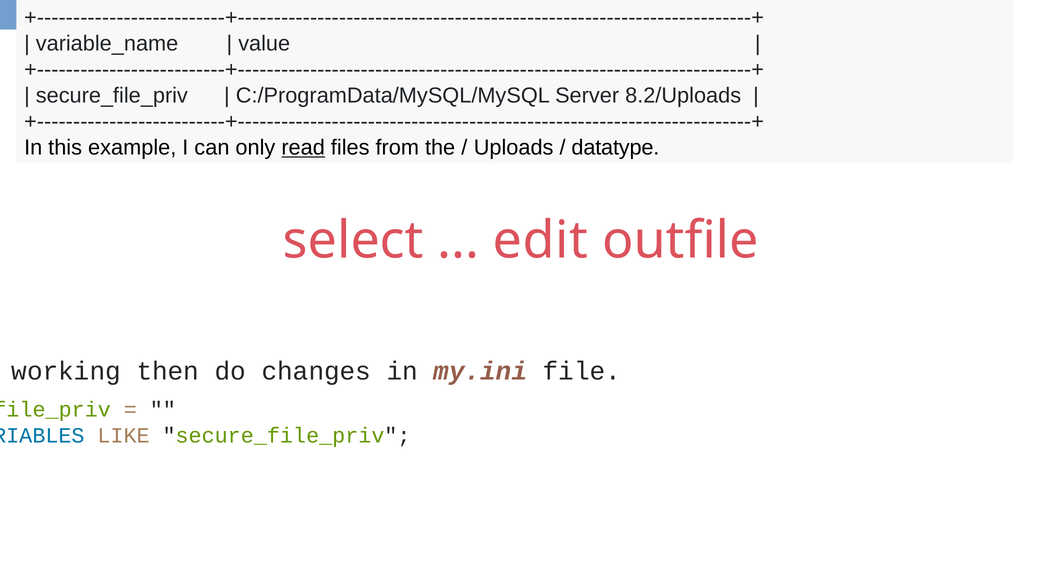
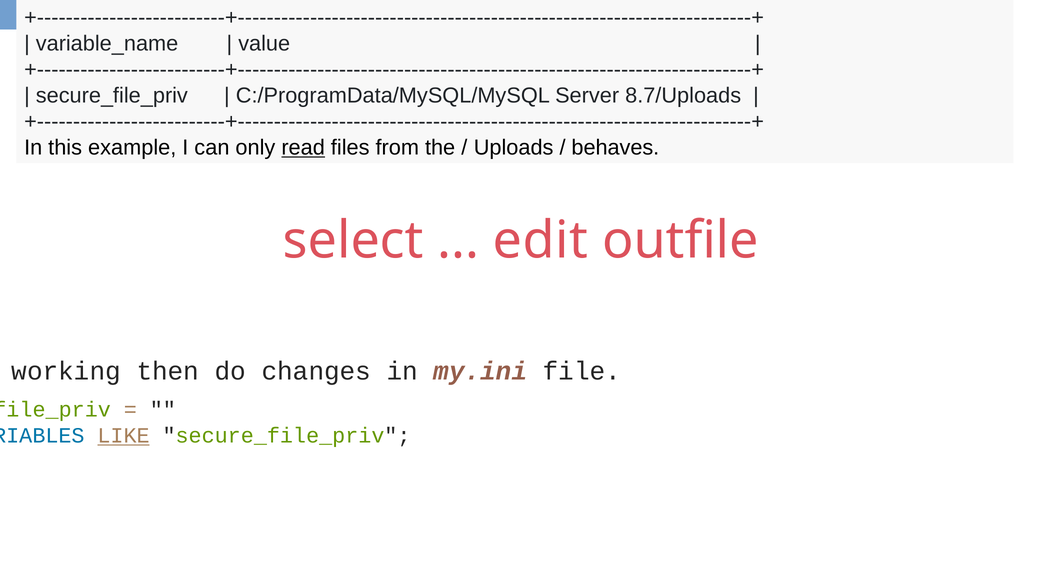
8.2/Uploads: 8.2/Uploads -> 8.7/Uploads
datatype: datatype -> behaves
LIKE underline: none -> present
